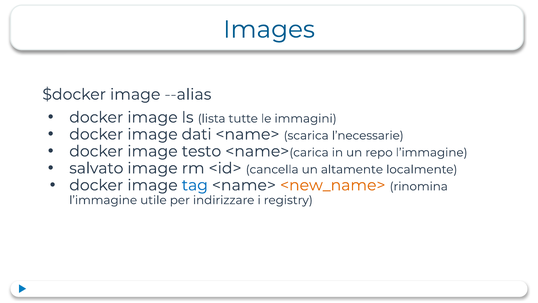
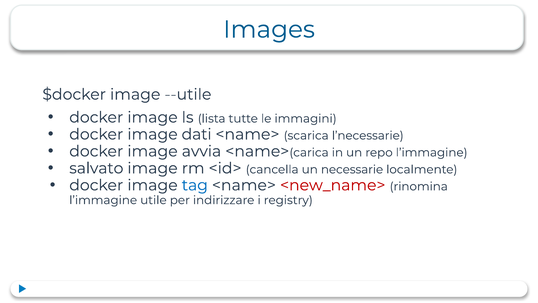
--alias: --alias -> --utile
testo: testo -> avvia
altamente: altamente -> necessarie
<new_name> colour: orange -> red
